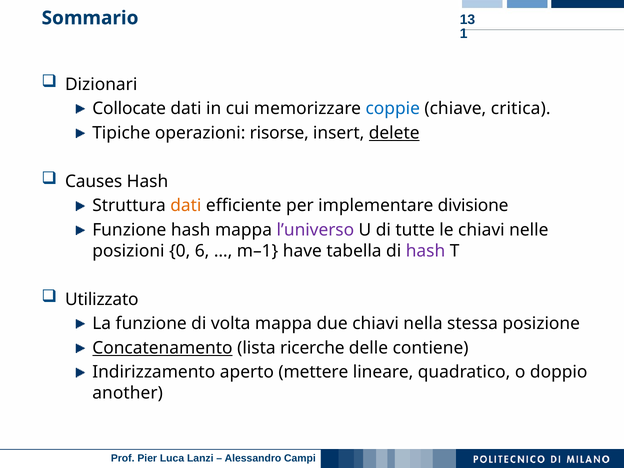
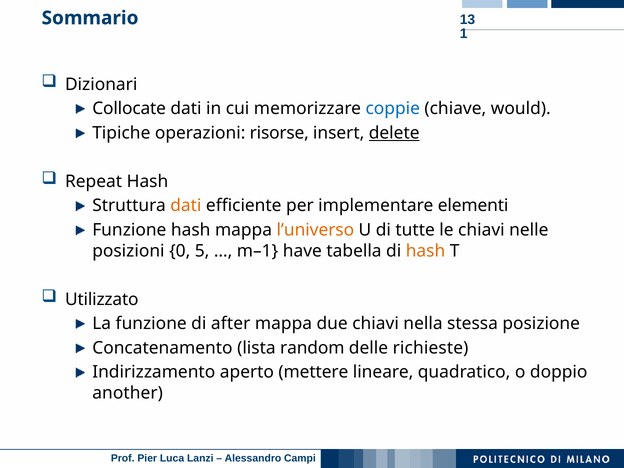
critica: critica -> would
Causes: Causes -> Repeat
divisione: divisione -> elementi
l’universo colour: purple -> orange
6: 6 -> 5
hash at (426, 251) colour: purple -> orange
volta: volta -> after
Concatenamento underline: present -> none
ricerche: ricerche -> random
contiene: contiene -> richieste
